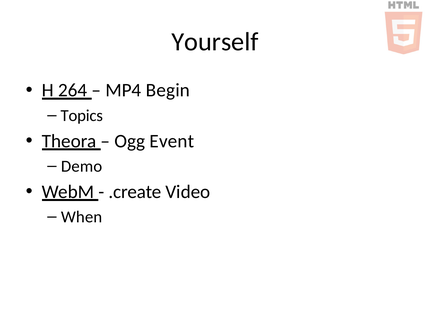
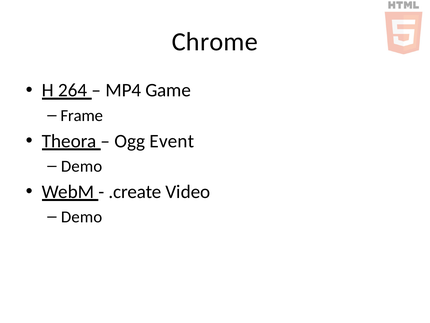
Yourself: Yourself -> Chrome
Begin: Begin -> Game
Topics: Topics -> Frame
When at (82, 217): When -> Demo
